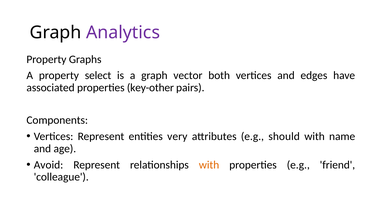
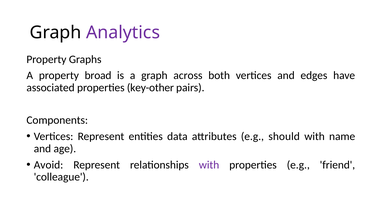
select: select -> broad
vector: vector -> across
very: very -> data
with at (209, 165) colour: orange -> purple
